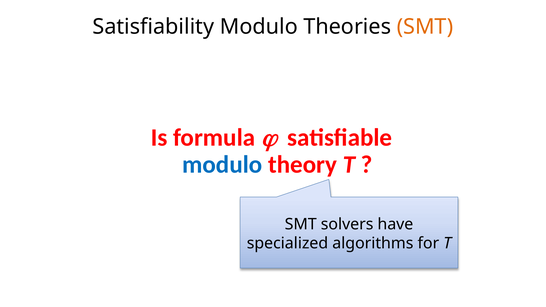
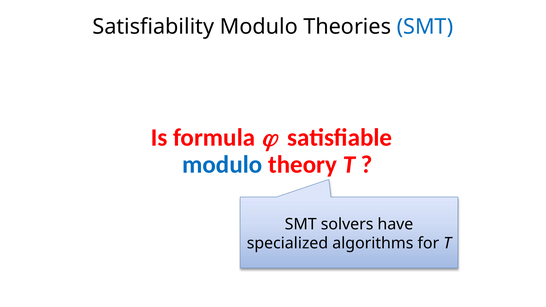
SMT at (425, 27) colour: orange -> blue
